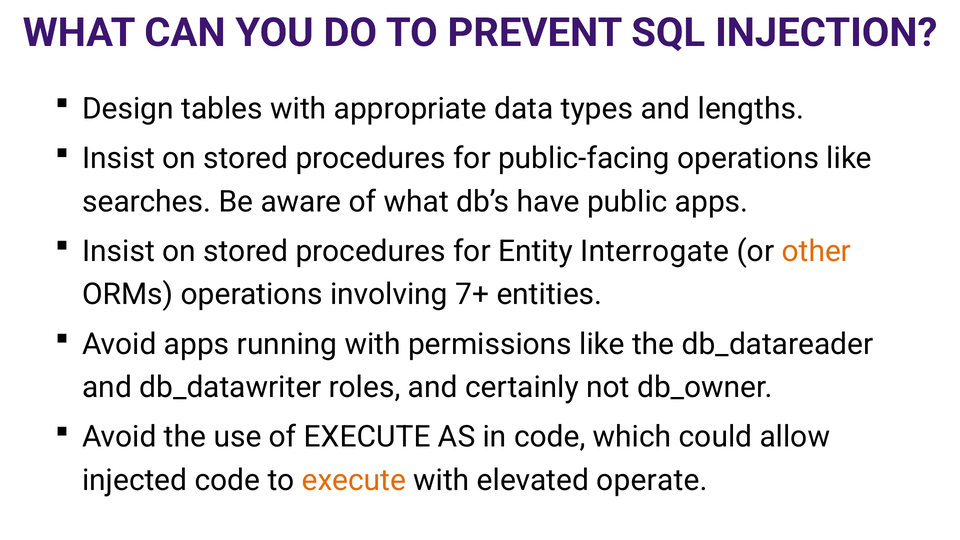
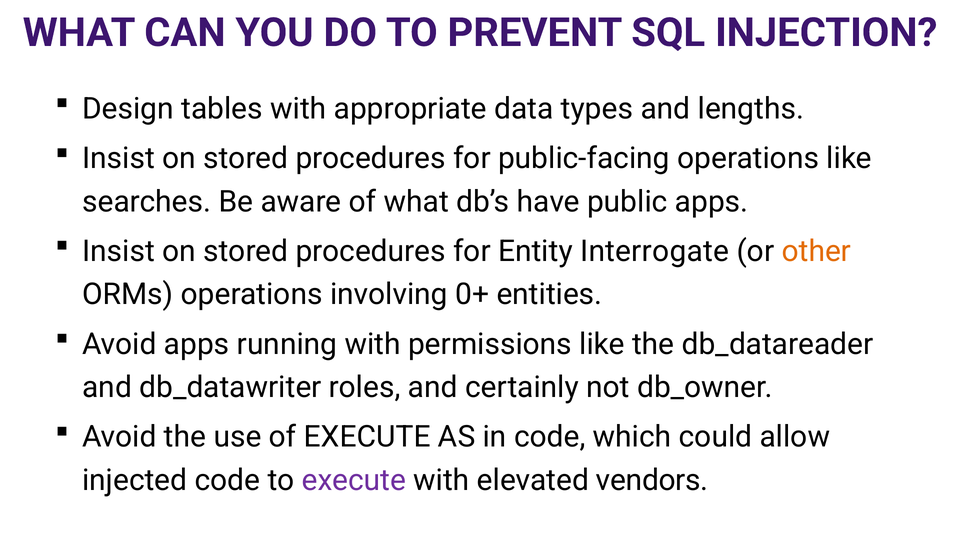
7+: 7+ -> 0+
execute at (354, 480) colour: orange -> purple
operate: operate -> vendors
